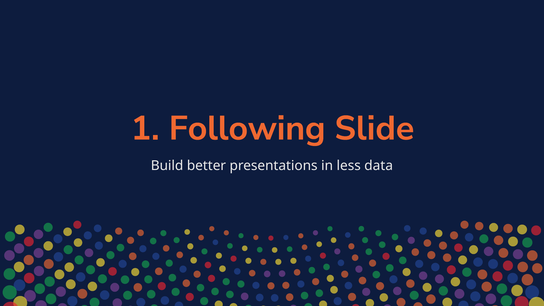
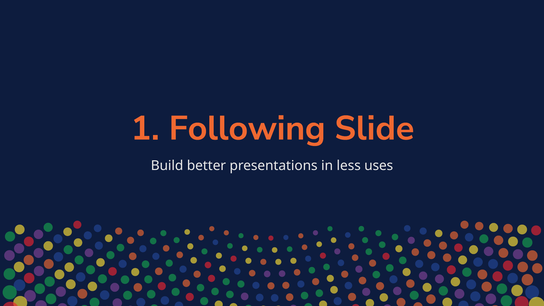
data: data -> uses
